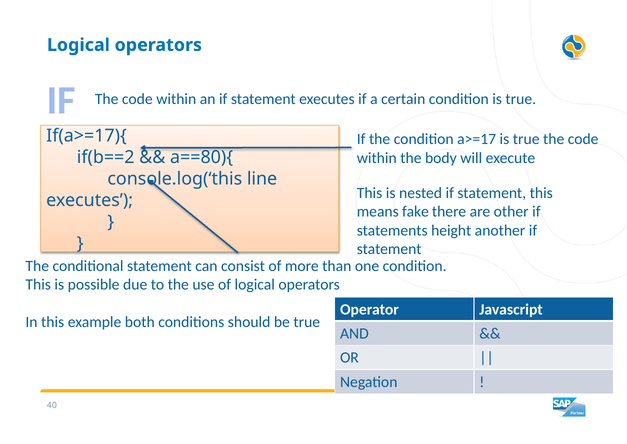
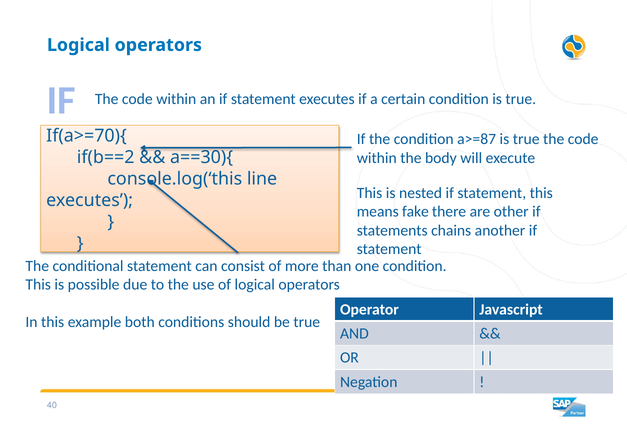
If(a>=17){: If(a>=17){ -> If(a>=70){
a>=17: a>=17 -> a>=87
a==80){: a==80){ -> a==30){
height: height -> chains
